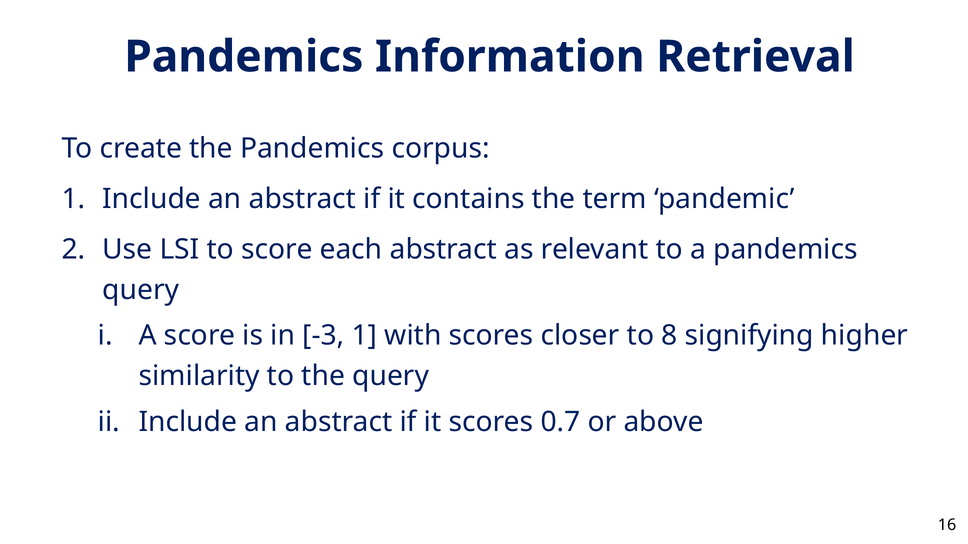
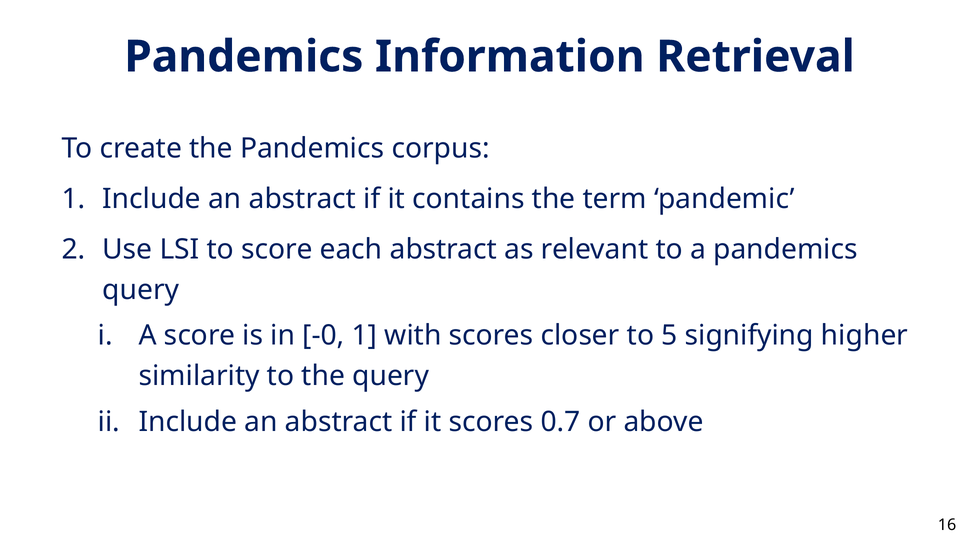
-3: -3 -> -0
8: 8 -> 5
